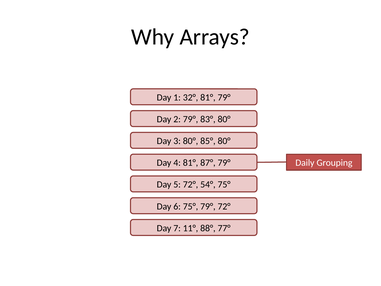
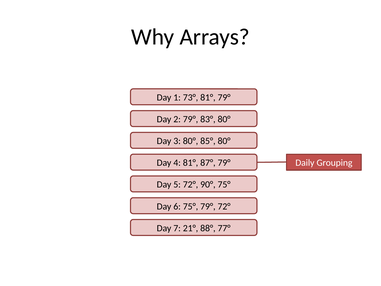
32°: 32° -> 73°
54°: 54° -> 90°
11°: 11° -> 21°
